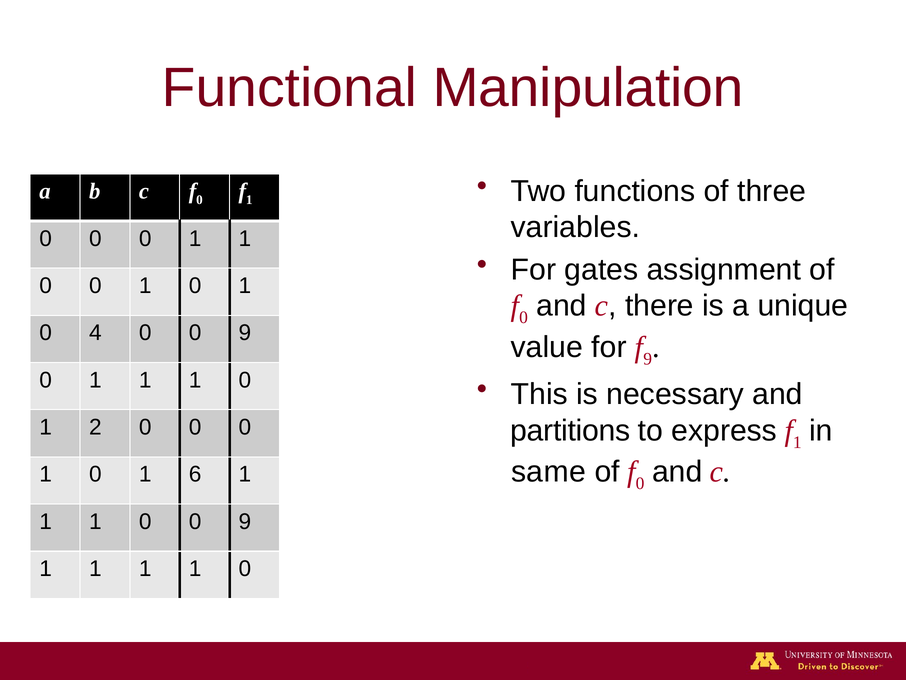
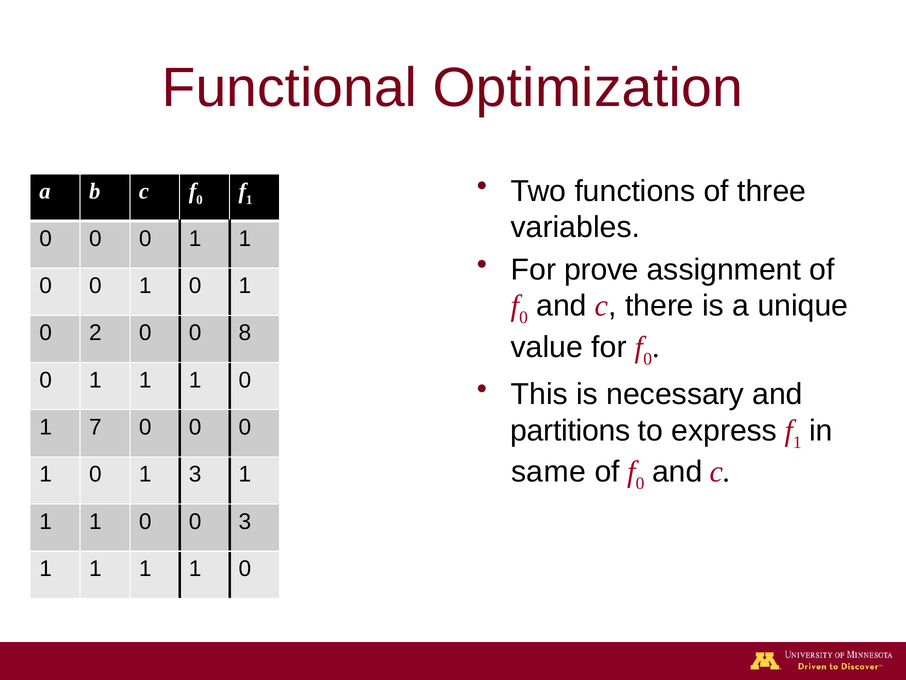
Manipulation: Manipulation -> Optimization
gates: gates -> prove
4: 4 -> 2
9 at (245, 333): 9 -> 8
9 at (648, 359): 9 -> 0
2: 2 -> 7
1 6: 6 -> 3
1 0 0 9: 9 -> 3
